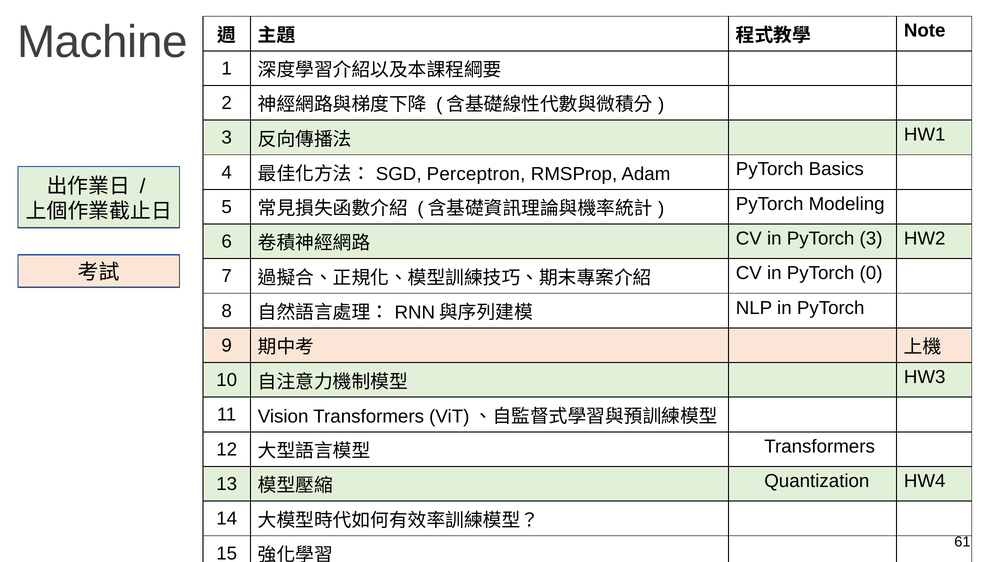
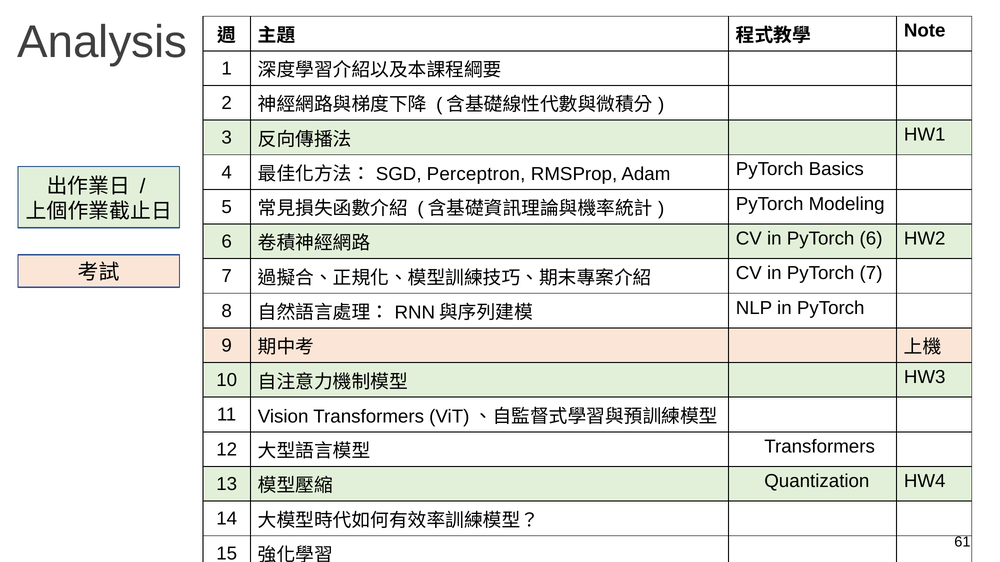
Machine: Machine -> Analysis
PyTorch 3: 3 -> 6
PyTorch 0: 0 -> 7
